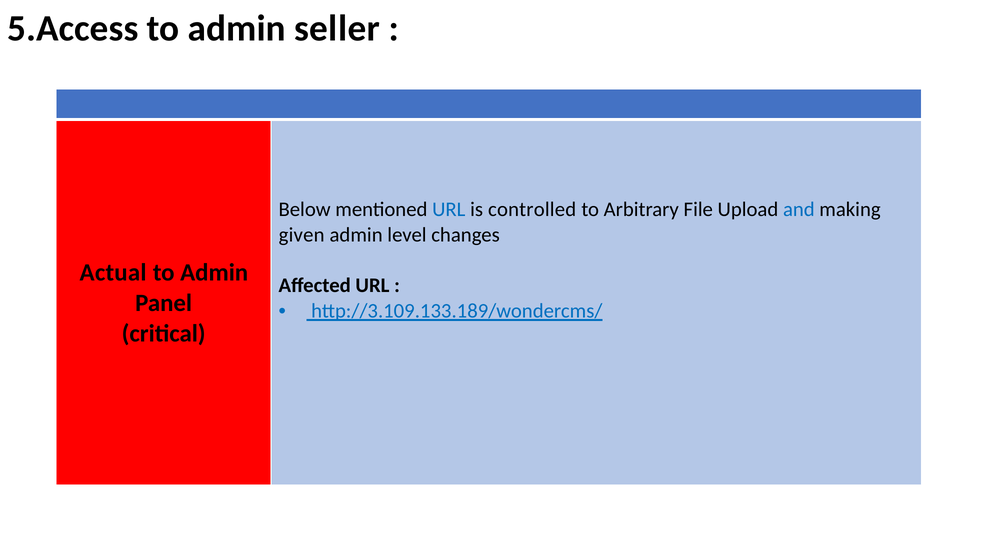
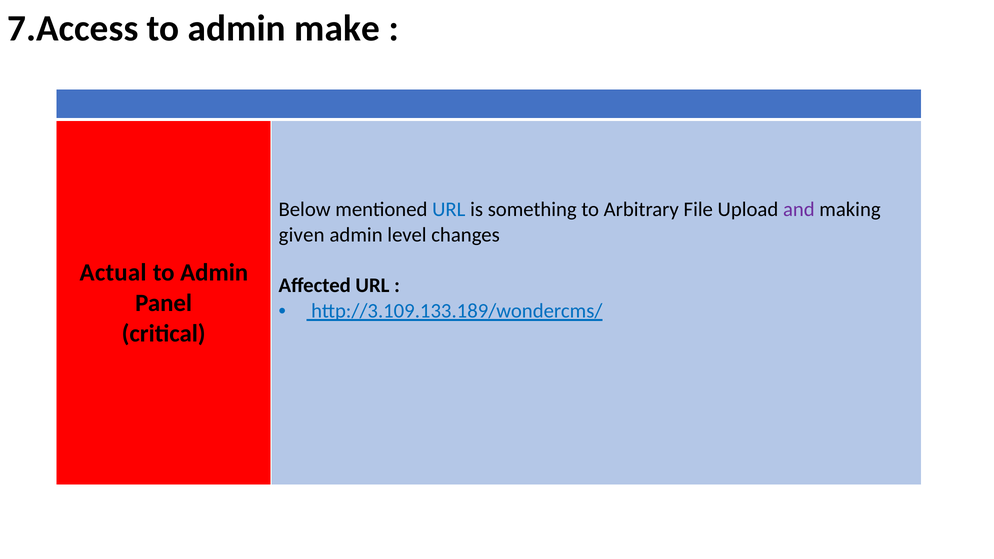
5.Access: 5.Access -> 7.Access
seller: seller -> make
controlled: controlled -> something
and colour: blue -> purple
